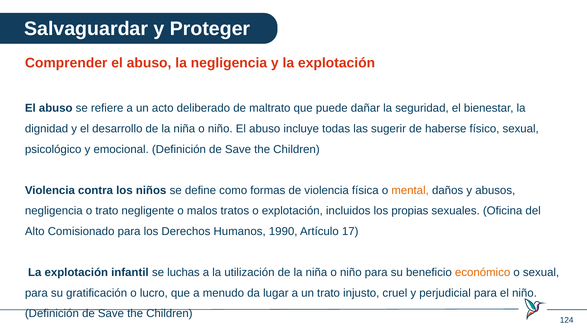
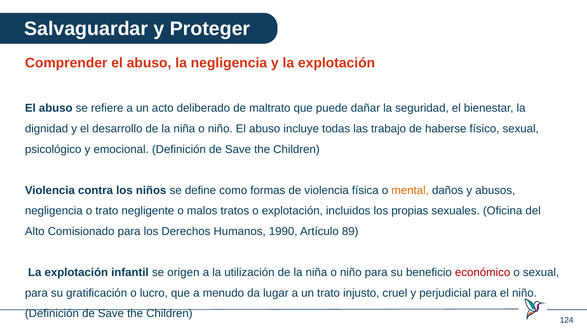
sugerir: sugerir -> trabajo
17: 17 -> 89
luchas: luchas -> origen
económico colour: orange -> red
